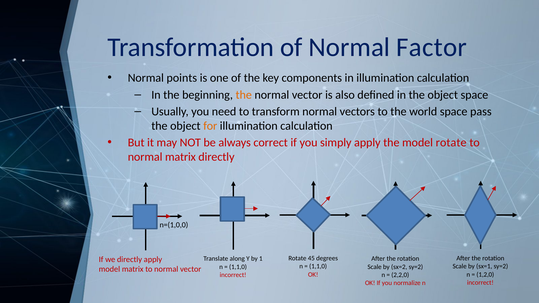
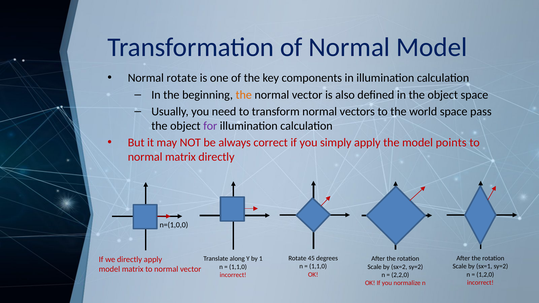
Normal Factor: Factor -> Model
Normal points: points -> rotate
for colour: orange -> purple
model rotate: rotate -> points
